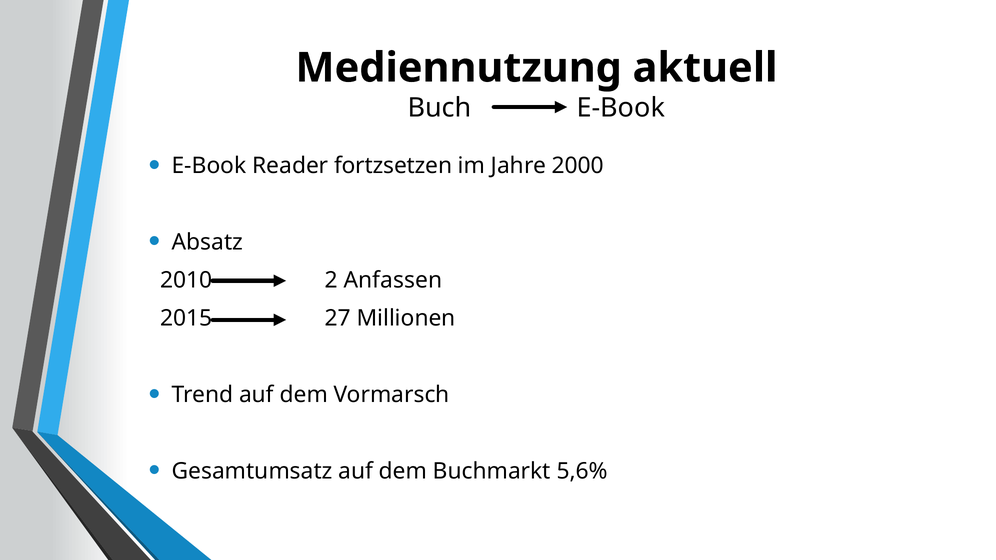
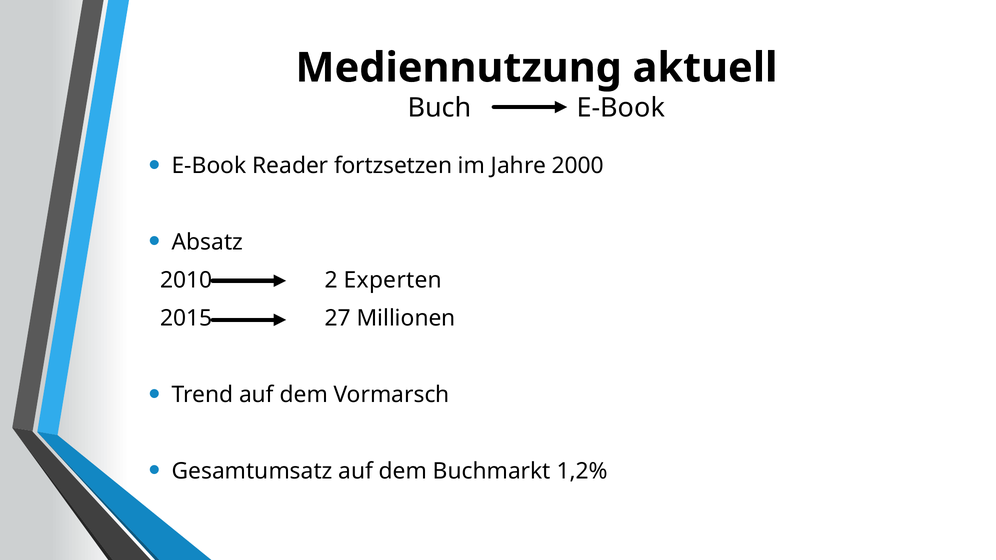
Anfassen: Anfassen -> Experten
5,6%: 5,6% -> 1,2%
